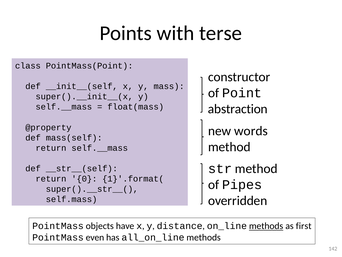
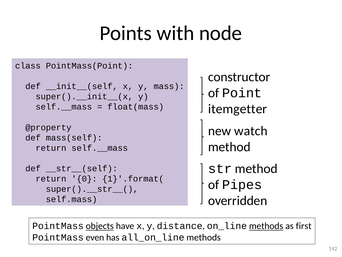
terse: terse -> node
abstraction: abstraction -> itemgetter
words: words -> watch
objects underline: none -> present
